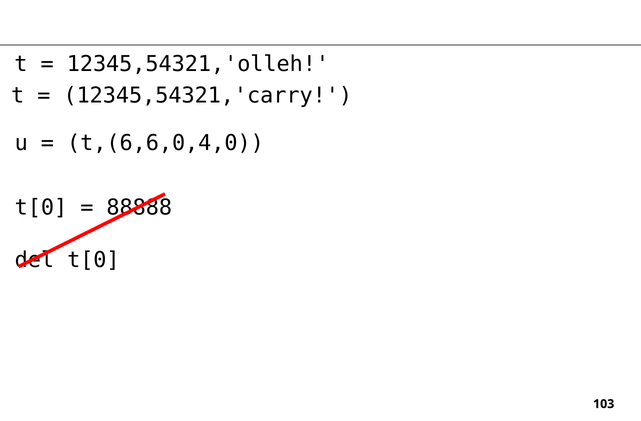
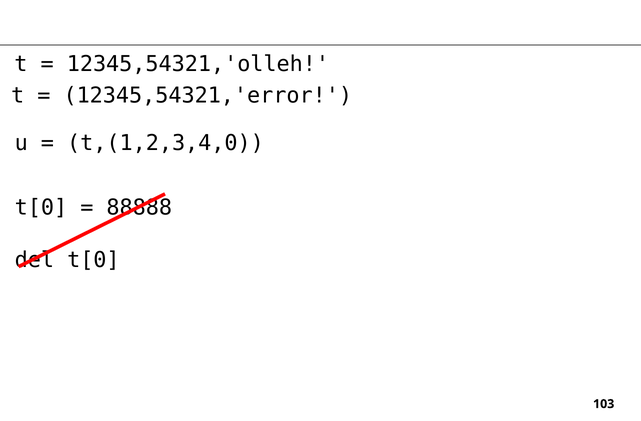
12345,54321,'carry: 12345,54321,'carry -> 12345,54321,'error
t,(6,6,0,4,0: t,(6,6,0,4,0 -> t,(1,2,3,4,0
